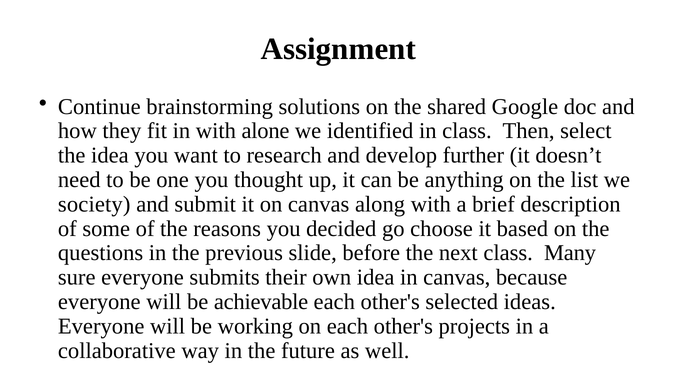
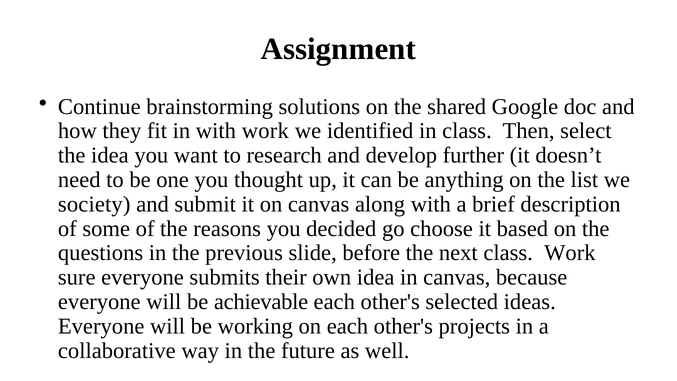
with alone: alone -> work
class Many: Many -> Work
